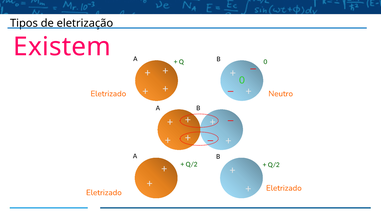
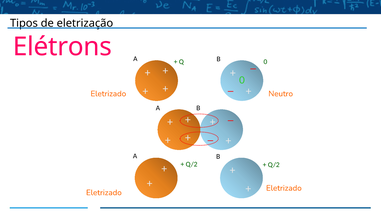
Existem: Existem -> Elétrons
